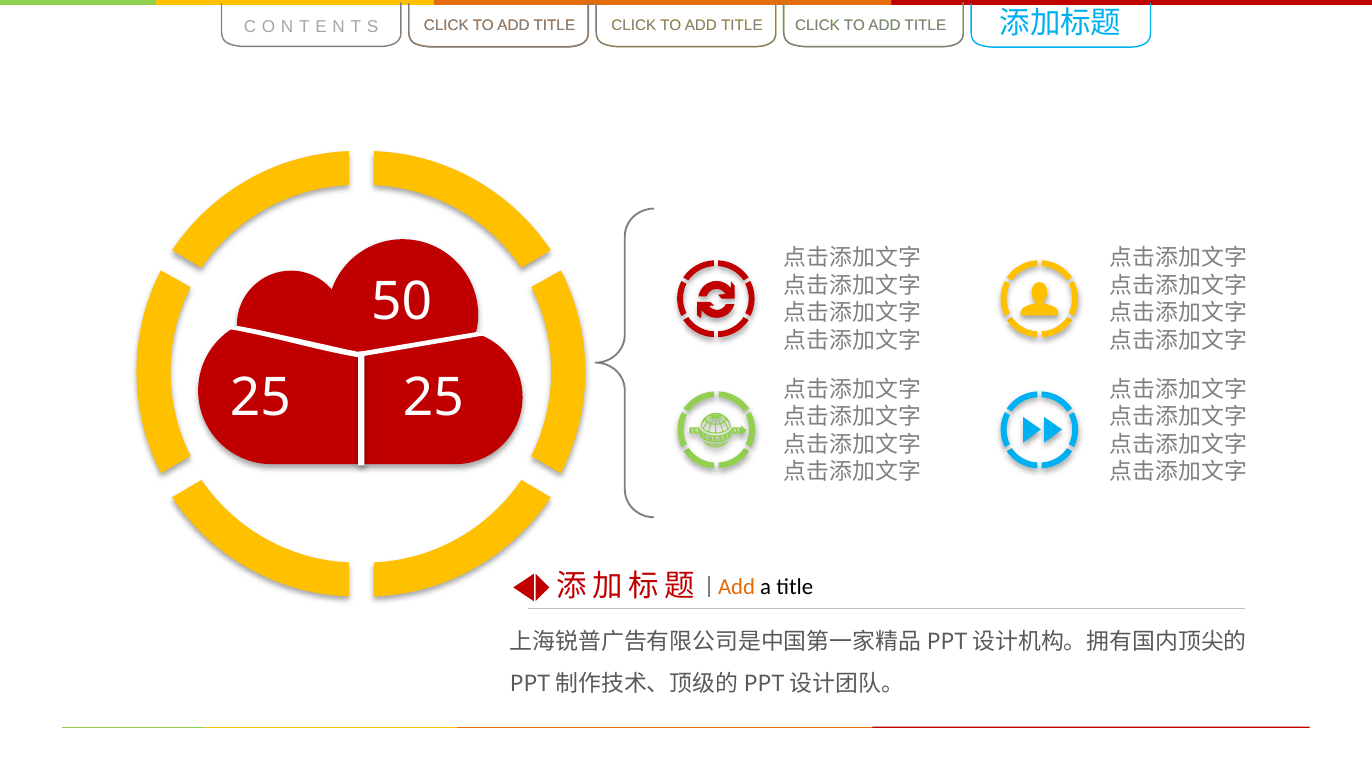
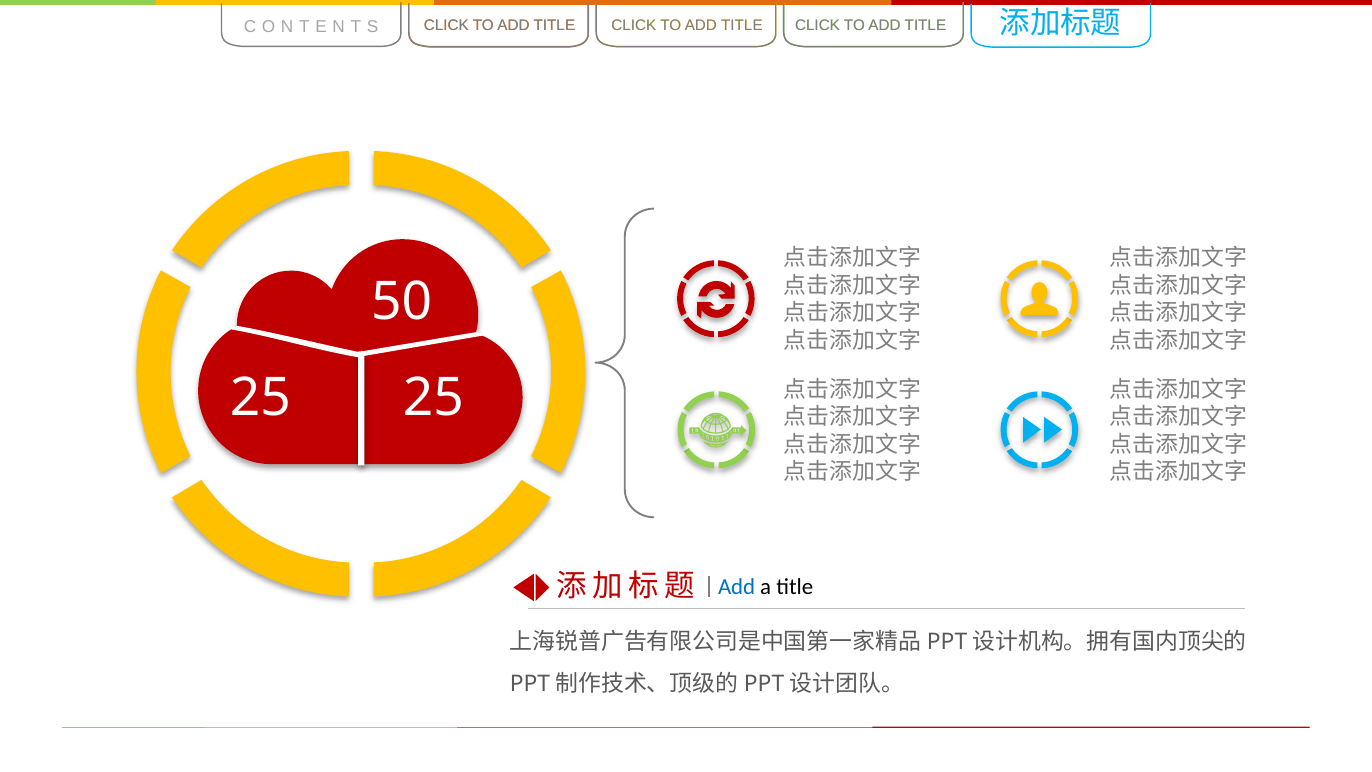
Add at (737, 587) colour: orange -> blue
